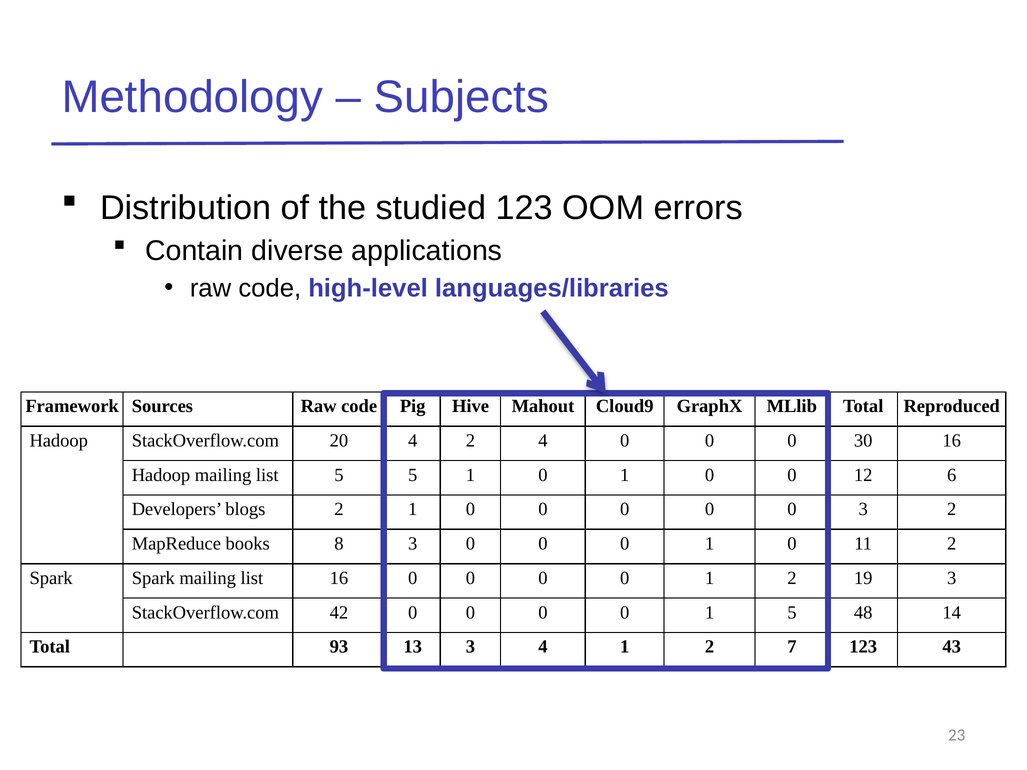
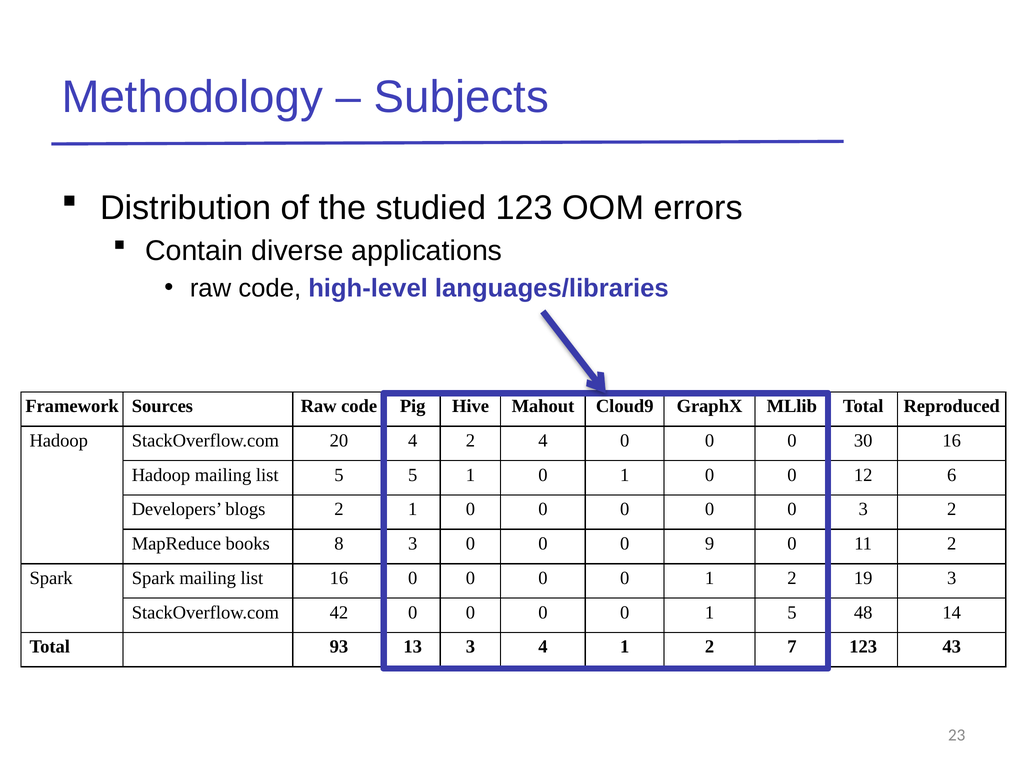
1 at (710, 544): 1 -> 9
